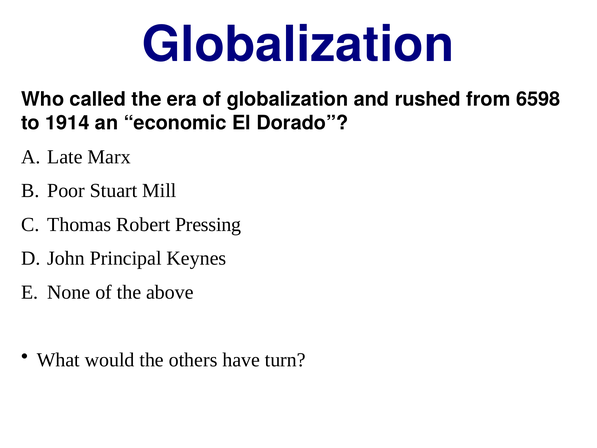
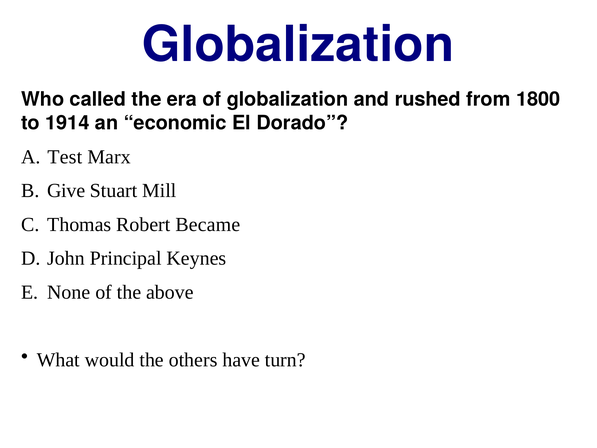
6598: 6598 -> 1800
Late: Late -> Test
Poor: Poor -> Give
Pressing: Pressing -> Became
